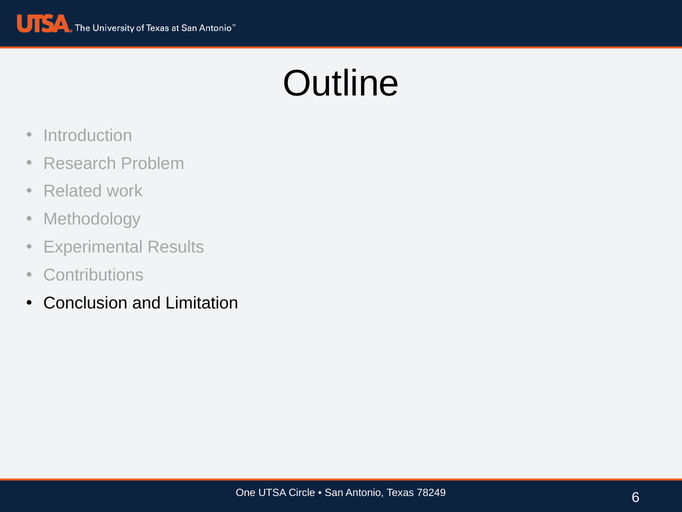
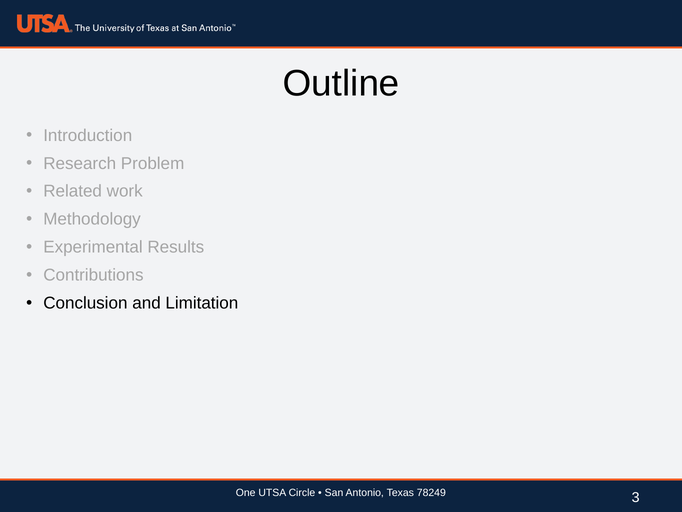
6: 6 -> 3
